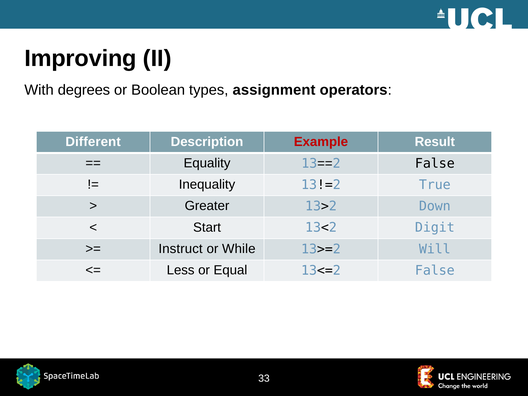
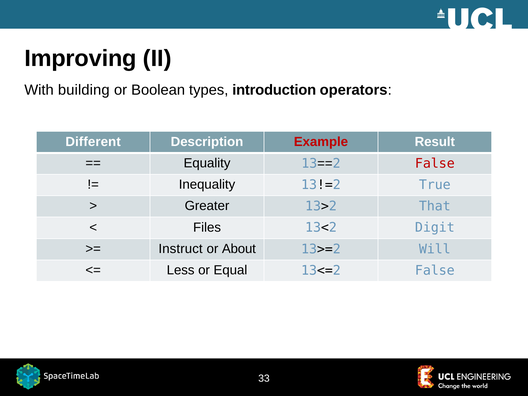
degrees: degrees -> building
assignment: assignment -> introduction
False at (435, 163) colour: black -> red
Down: Down -> That
Start: Start -> Files
While: While -> About
